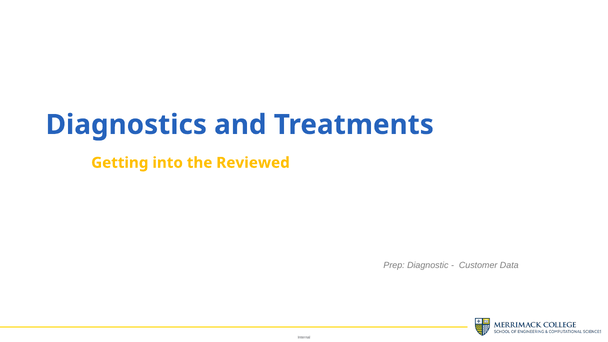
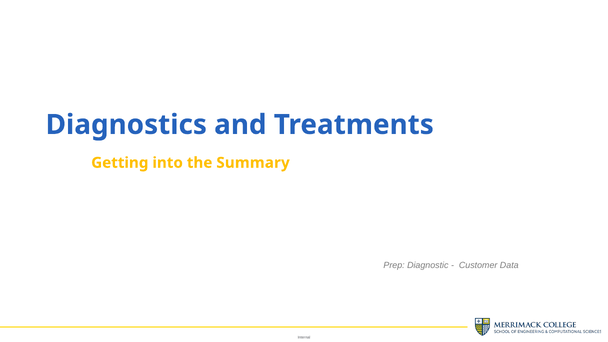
Reviewed: Reviewed -> Summary
